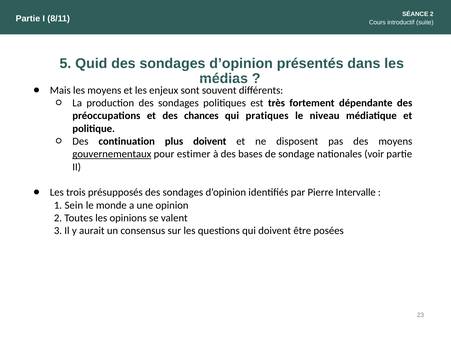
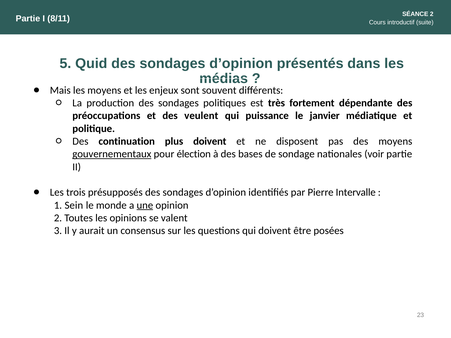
chances: chances -> veulent
pratiques: pratiques -> puissance
niveau: niveau -> janvier
estimer: estimer -> élection
une underline: none -> present
